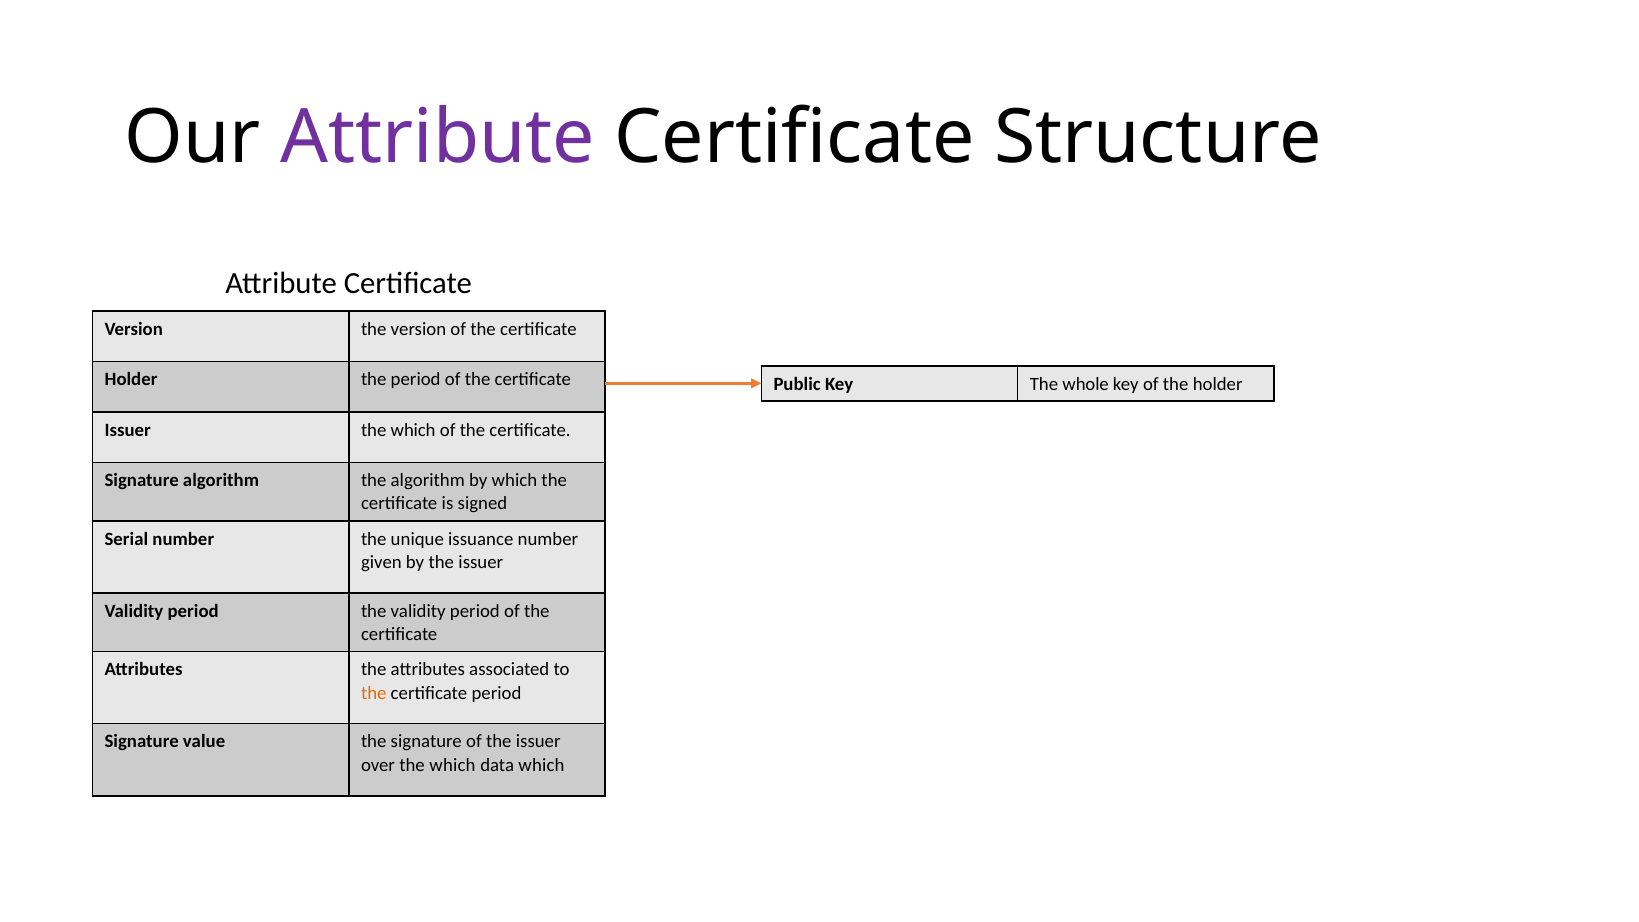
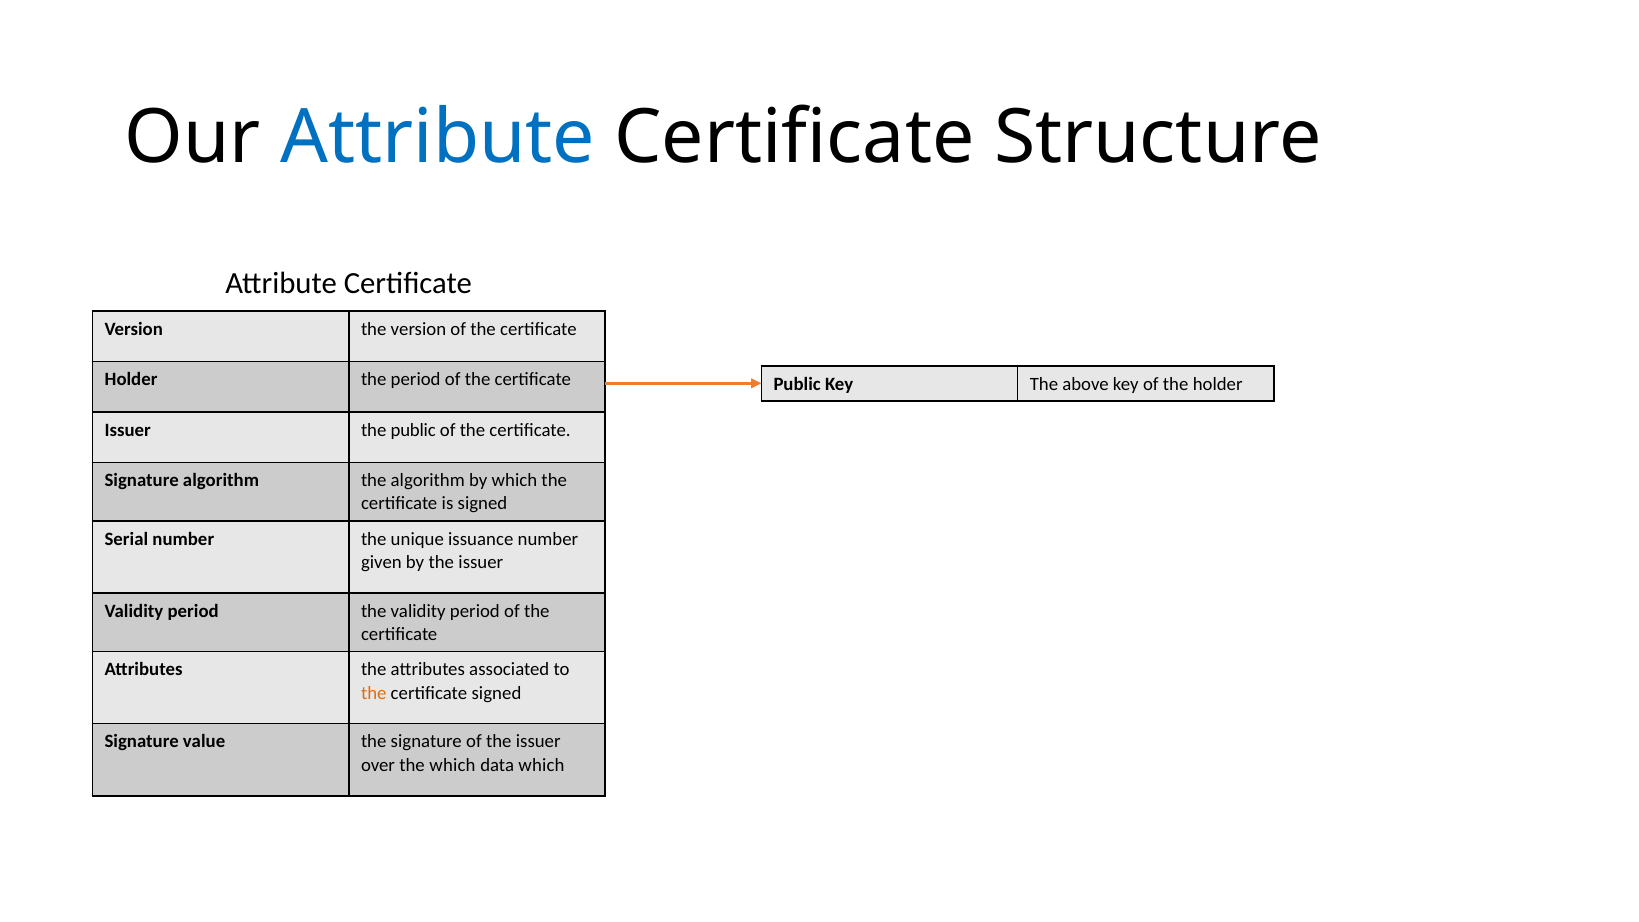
Attribute at (438, 138) colour: purple -> blue
whole: whole -> above
Issuer the which: which -> public
certificate period: period -> signed
